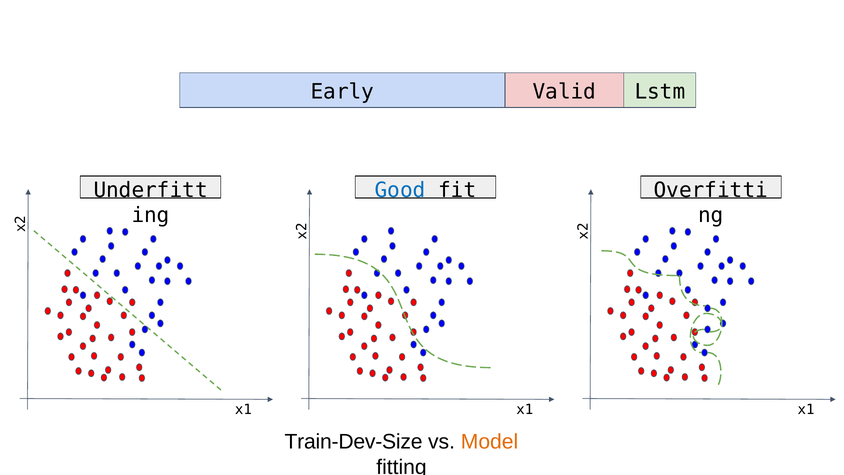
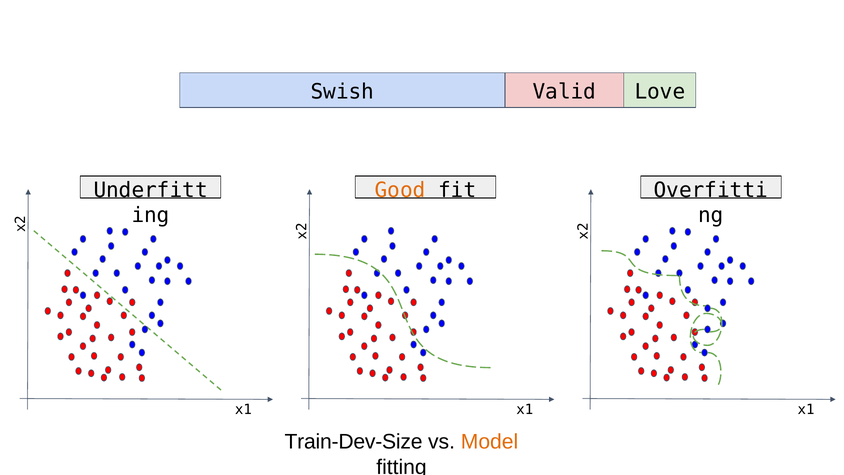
Early: Early -> Swish
Lstm: Lstm -> Love
Good colour: blue -> orange
